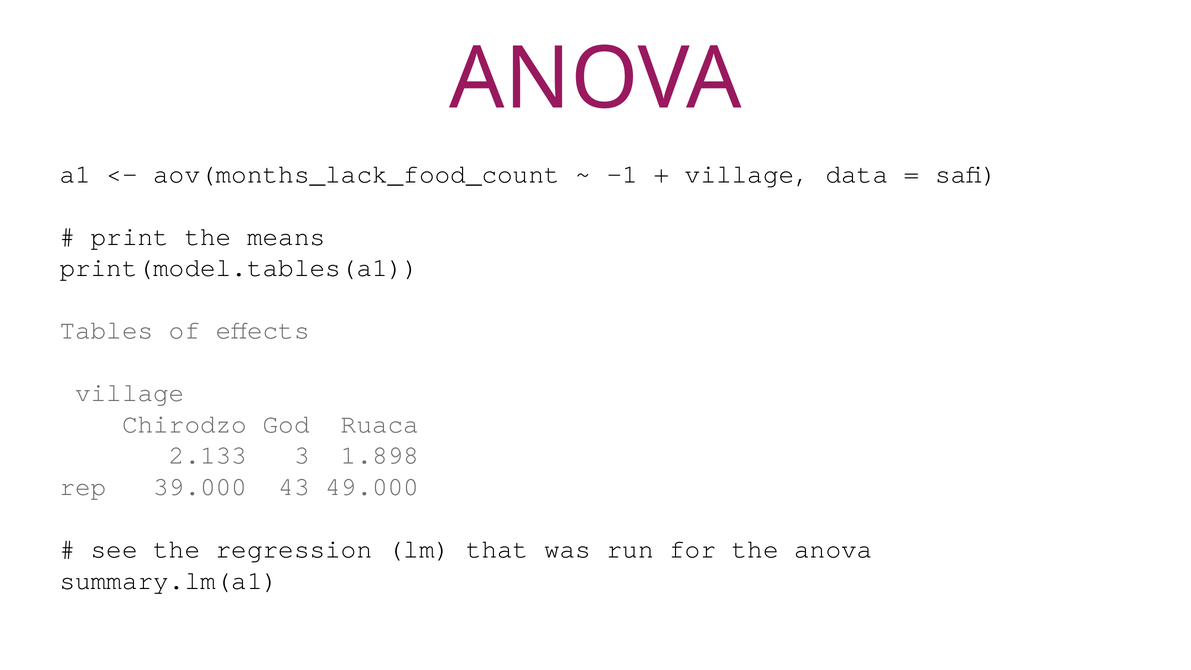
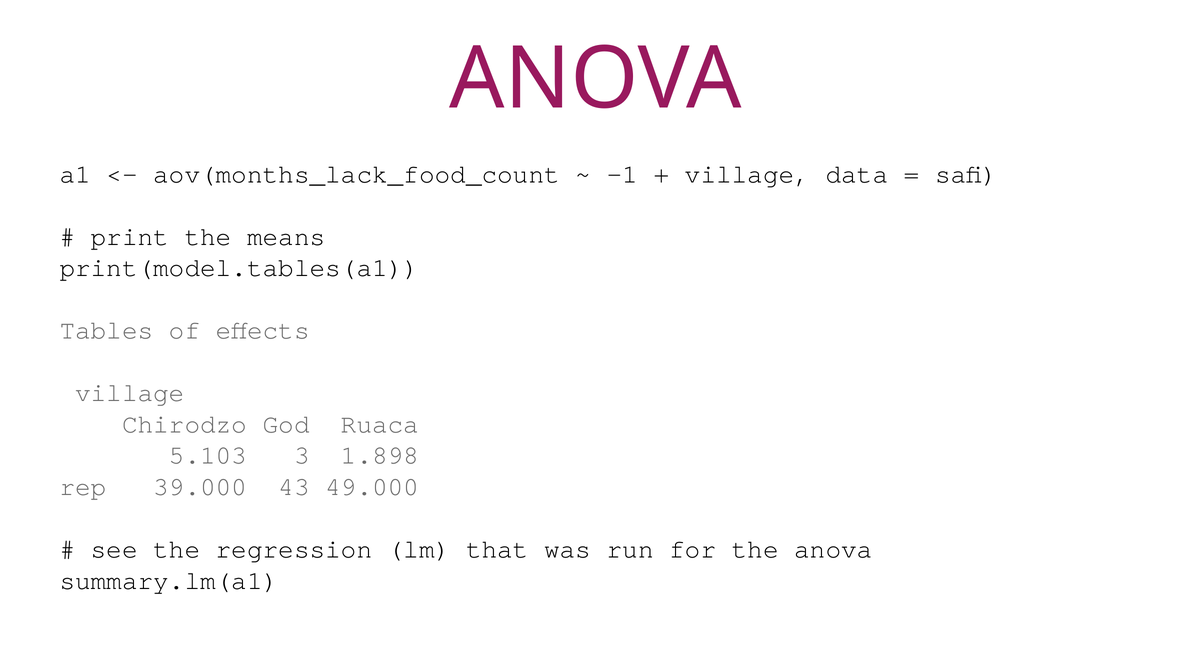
2.133: 2.133 -> 5.103
